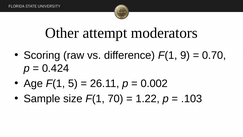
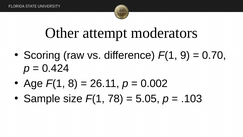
5: 5 -> 8
70: 70 -> 78
1.22: 1.22 -> 5.05
